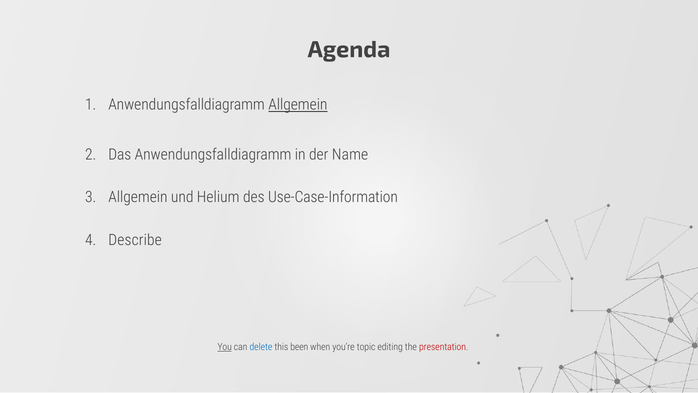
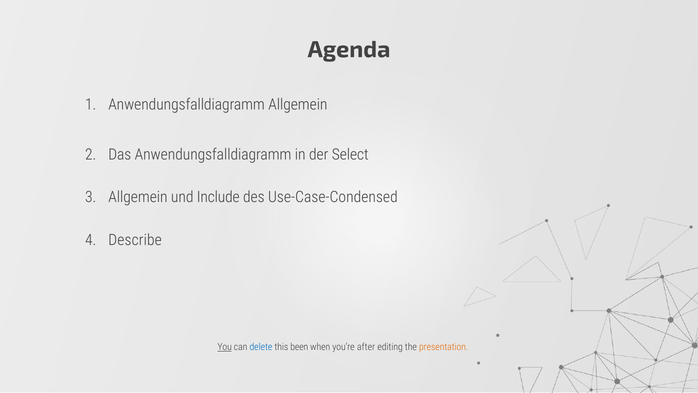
Allgemein at (298, 105) underline: present -> none
Name: Name -> Select
Helium: Helium -> Include
Use-Case-Information: Use-Case-Information -> Use-Case-Condensed
topic: topic -> after
presentation colour: red -> orange
